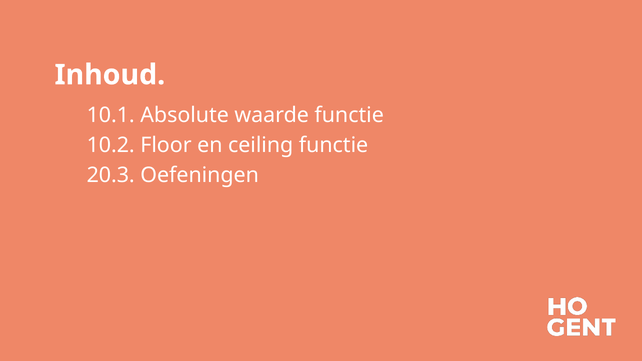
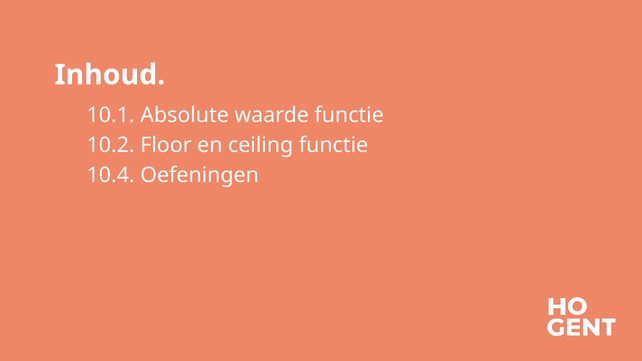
20.3: 20.3 -> 10.4
